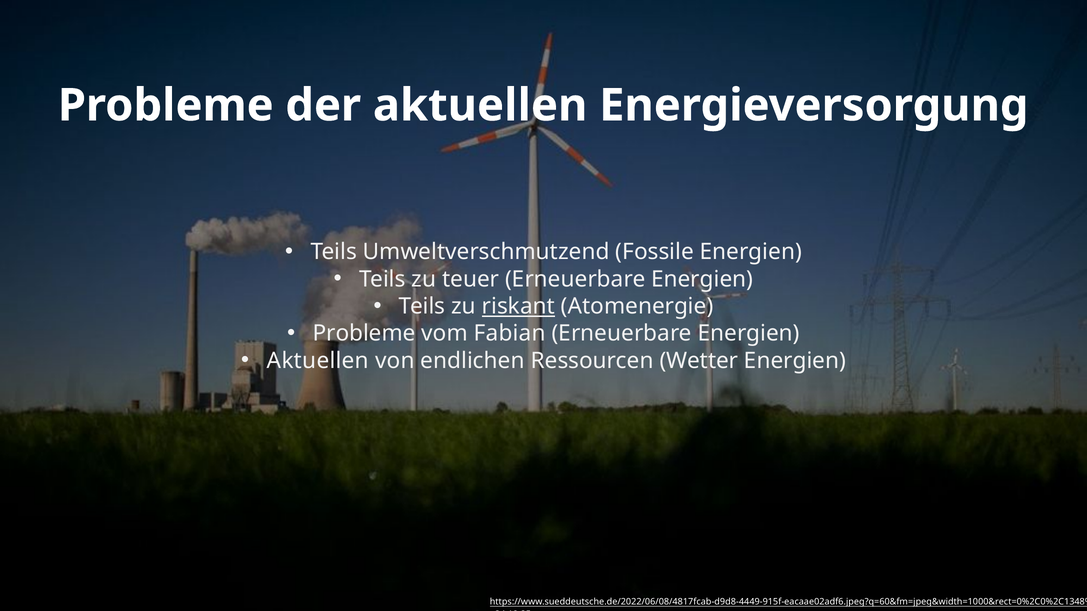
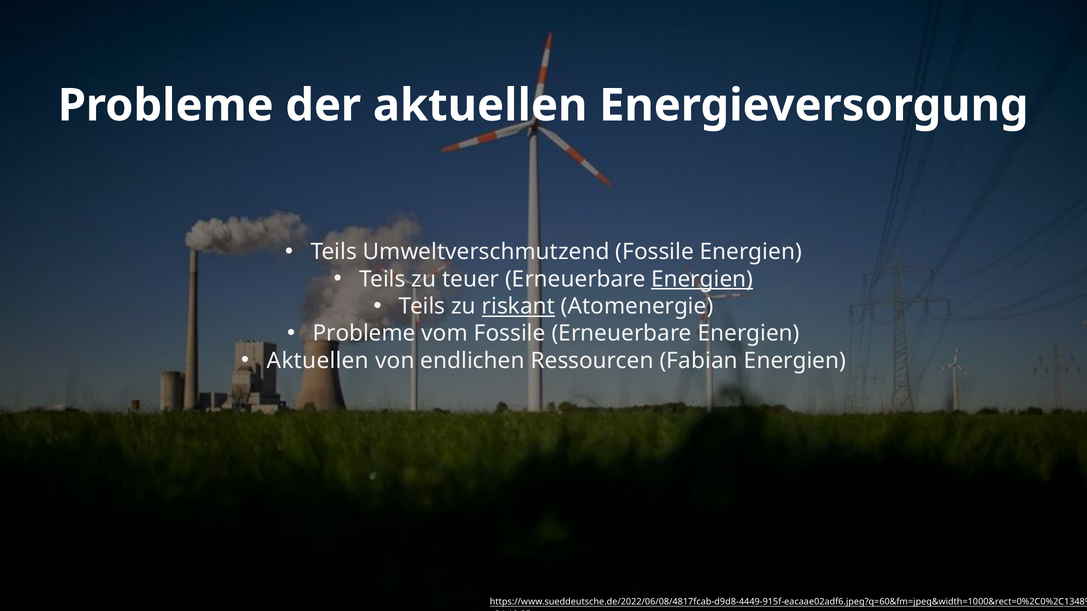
Energien at (702, 279) underline: none -> present
vom Fabian: Fabian -> Fossile
Wetter: Wetter -> Fabian
